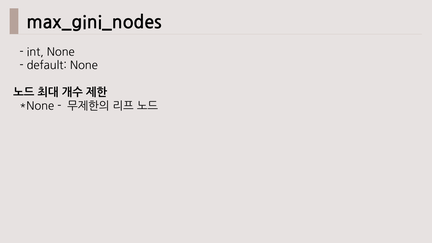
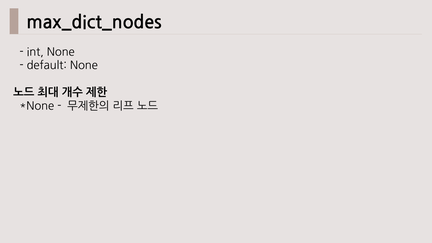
max_gini_nodes: max_gini_nodes -> max_dict_nodes
